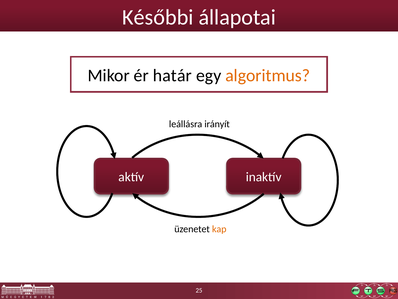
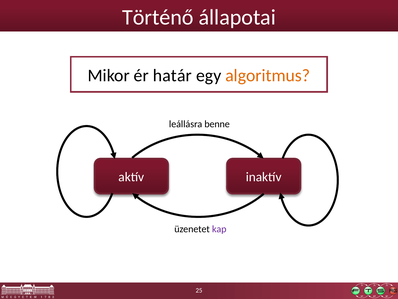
Későbbi: Későbbi -> Történő
irányít: irányít -> benne
kap colour: orange -> purple
